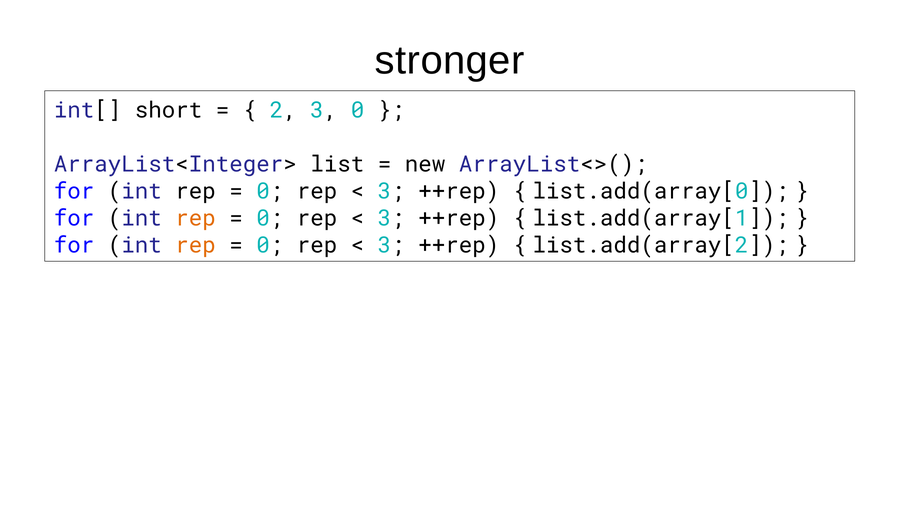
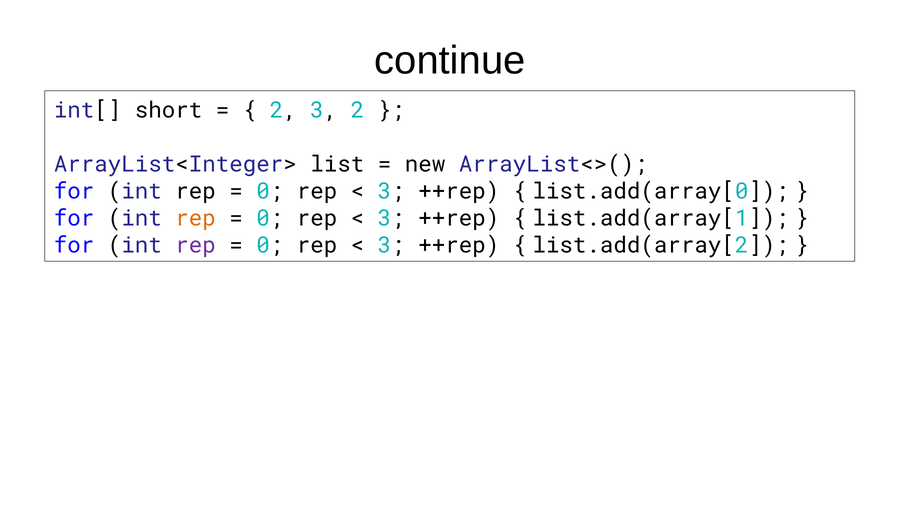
stronger: stronger -> continue
3 0: 0 -> 2
rep at (196, 245) colour: orange -> purple
